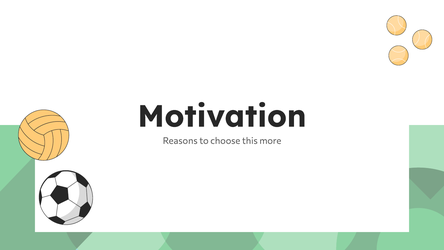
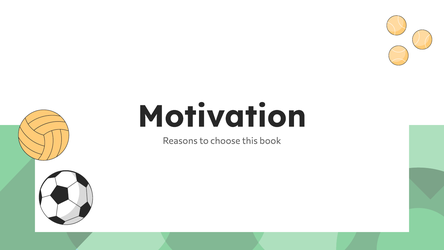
more: more -> book
